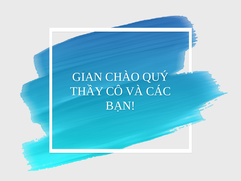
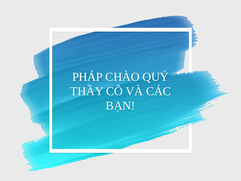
GIAN: GIAN -> PHÁP
